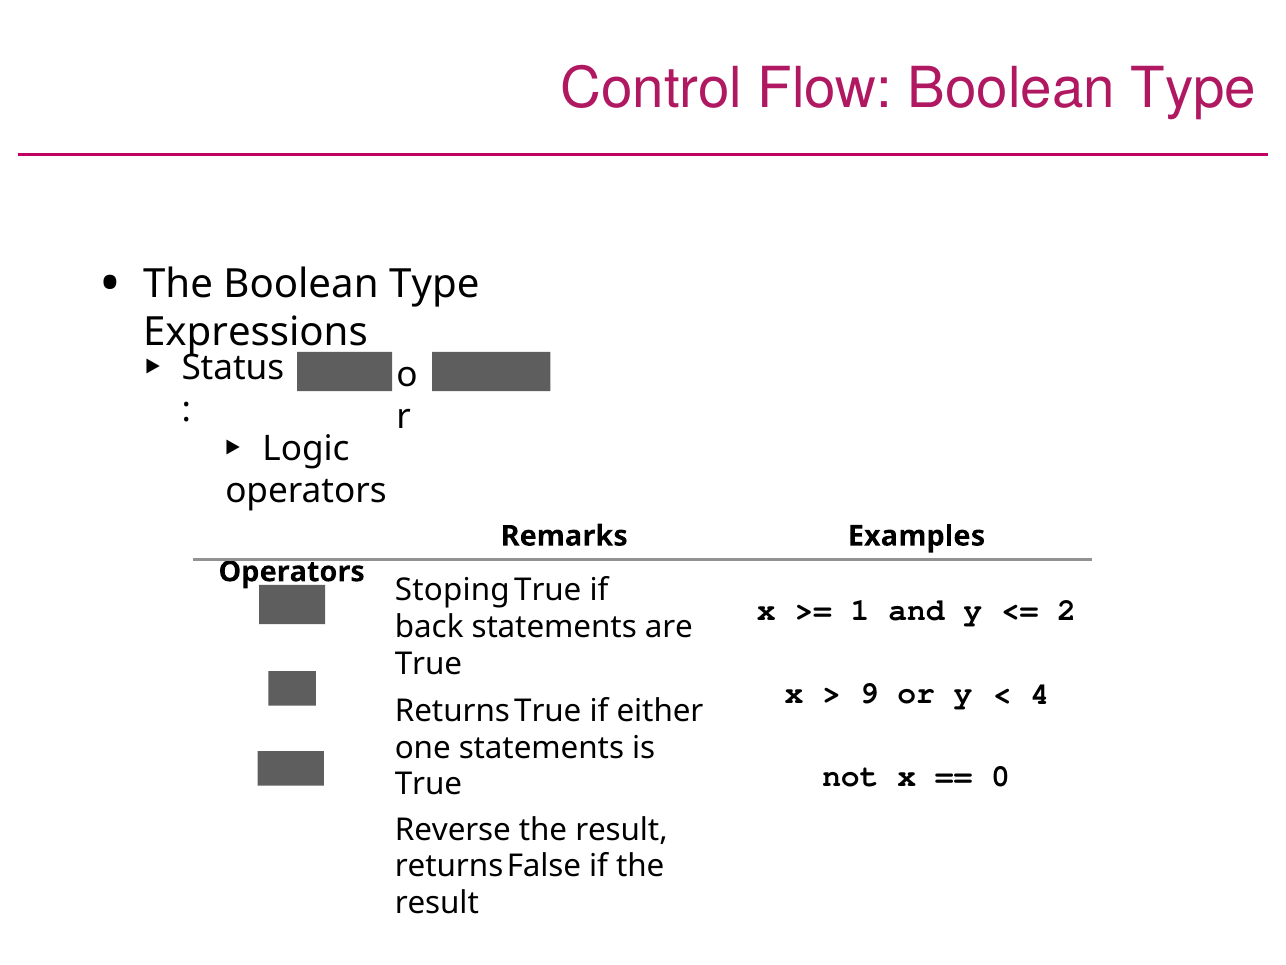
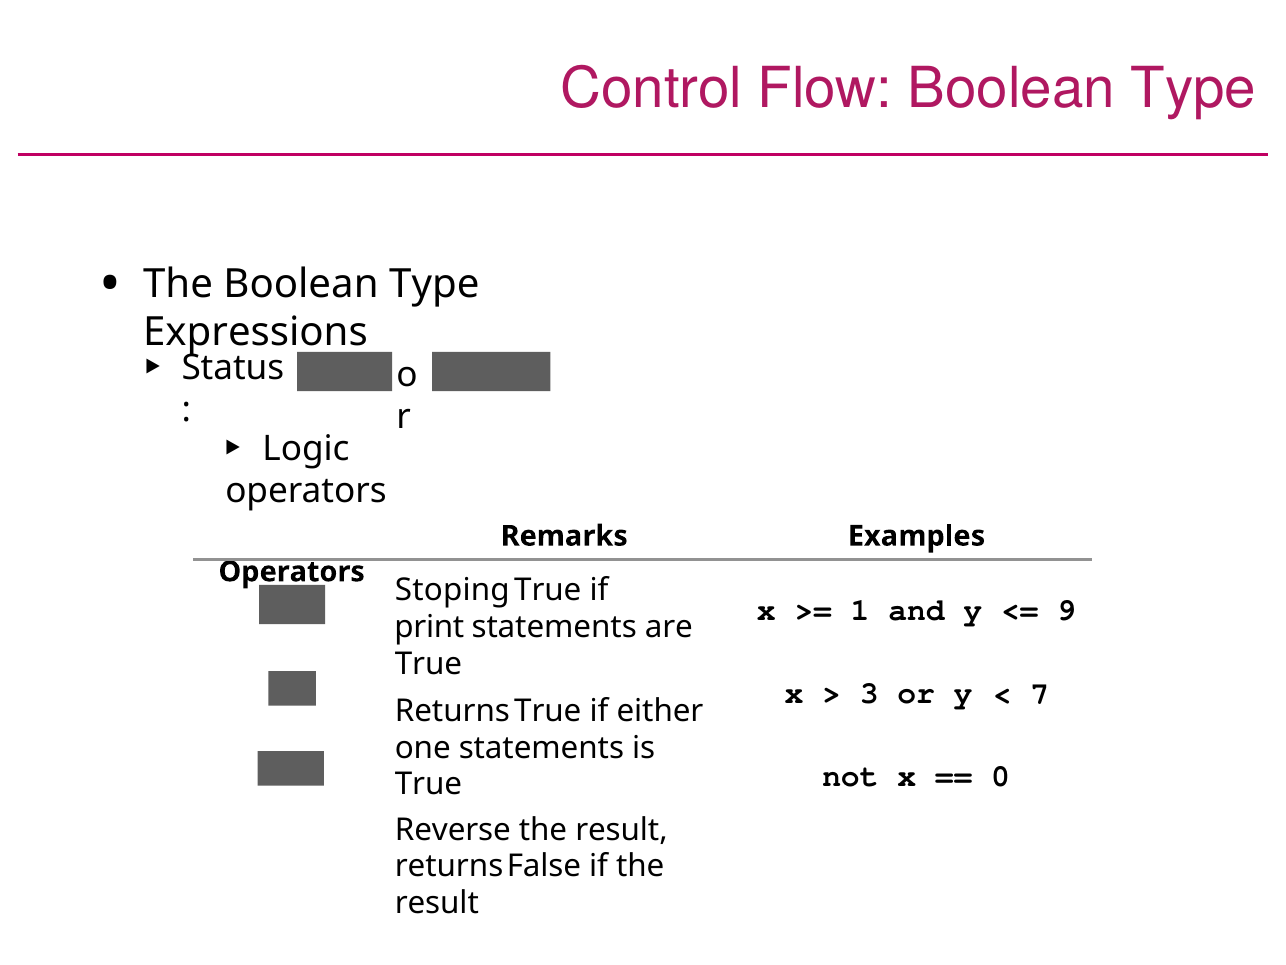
2: 2 -> 9
back: back -> print
9: 9 -> 3
4: 4 -> 7
